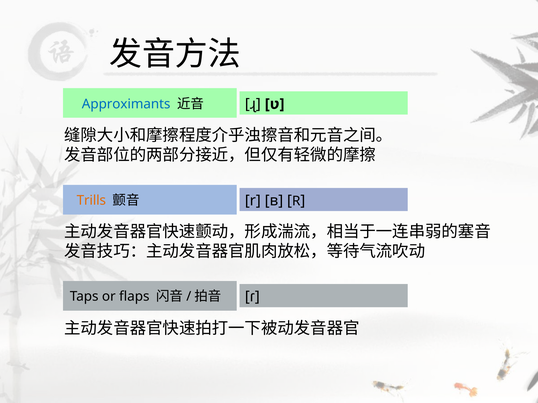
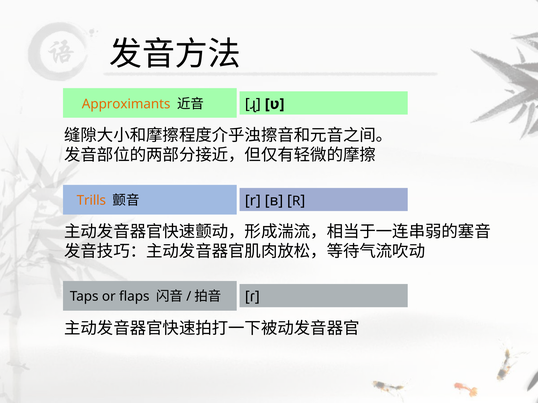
Approximants colour: blue -> orange
